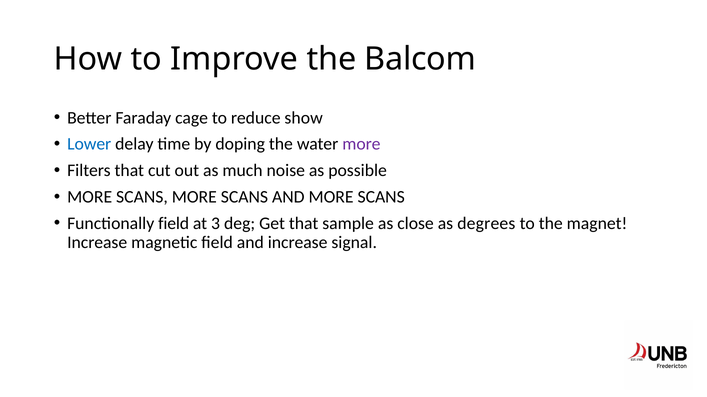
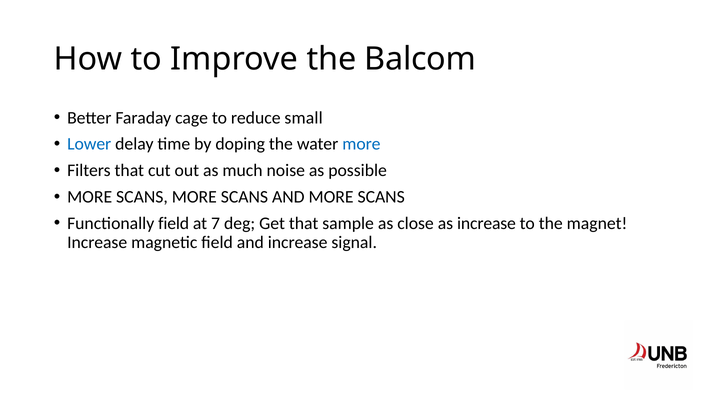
show: show -> small
more at (361, 144) colour: purple -> blue
3: 3 -> 7
as degrees: degrees -> increase
